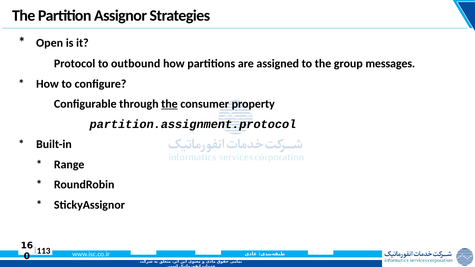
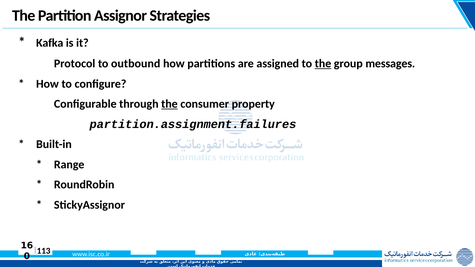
Open: Open -> Kafka
the at (323, 64) underline: none -> present
partition.assignment.protocol: partition.assignment.protocol -> partition.assignment.failures
